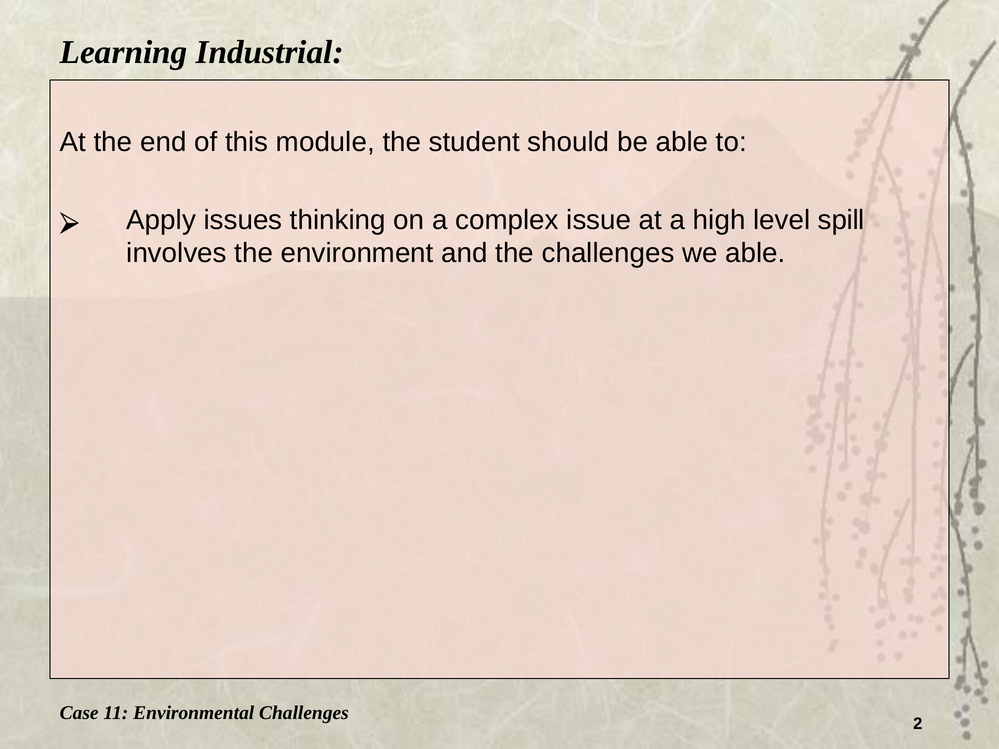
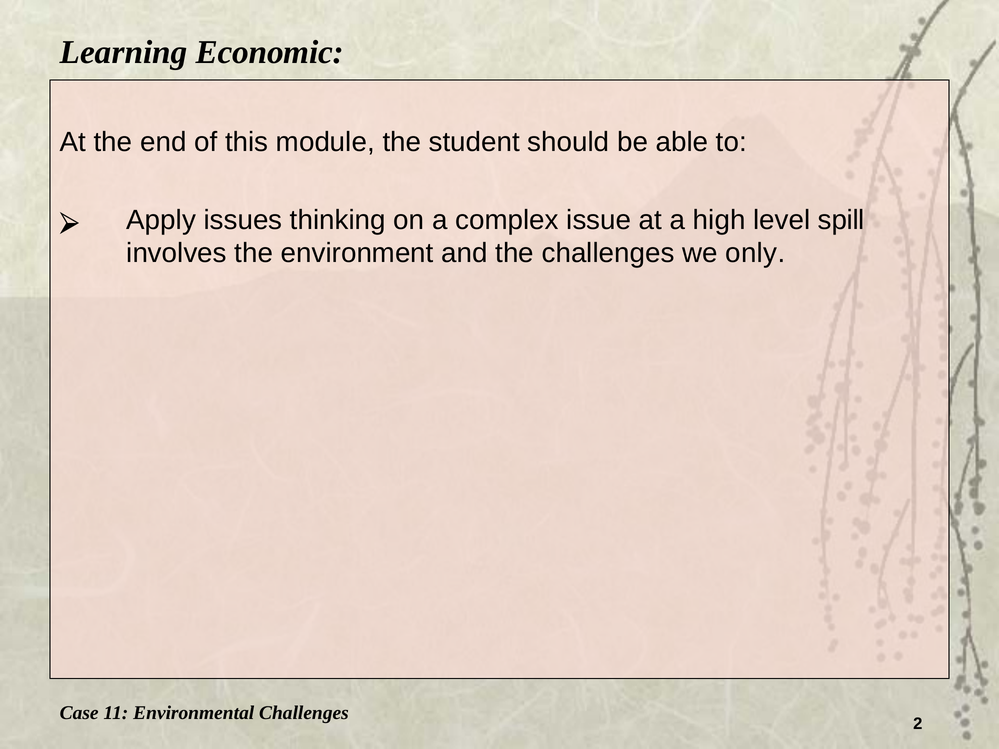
Industrial: Industrial -> Economic
we able: able -> only
